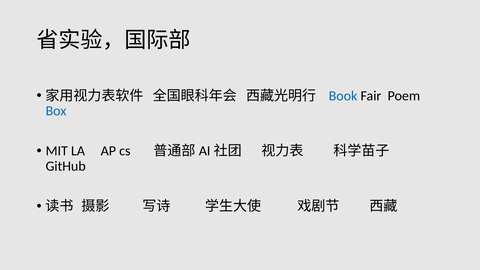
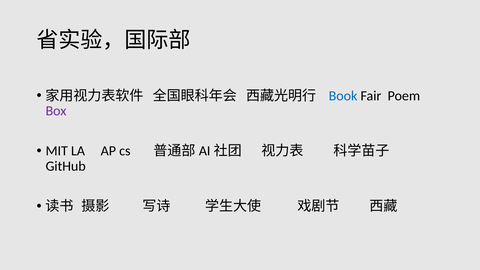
Box colour: blue -> purple
